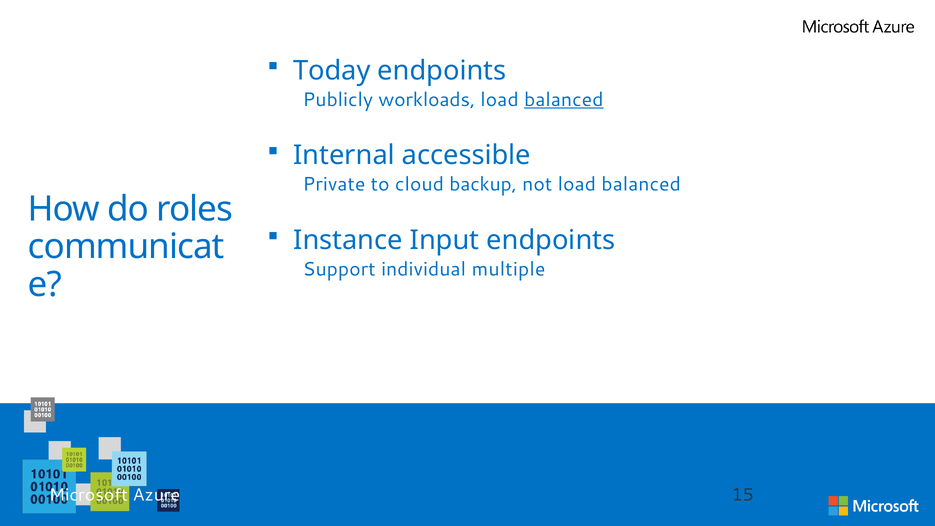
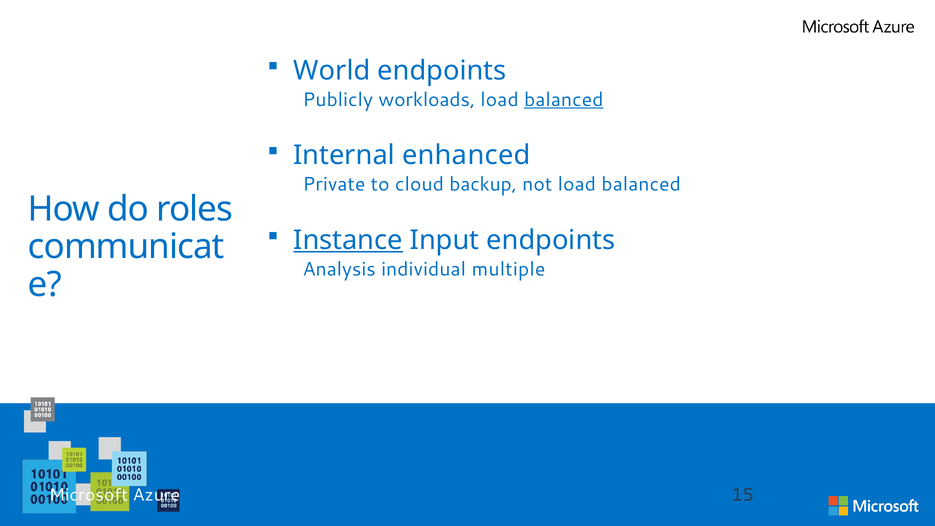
Today: Today -> World
accessible: accessible -> enhanced
Instance underline: none -> present
Support: Support -> Analysis
